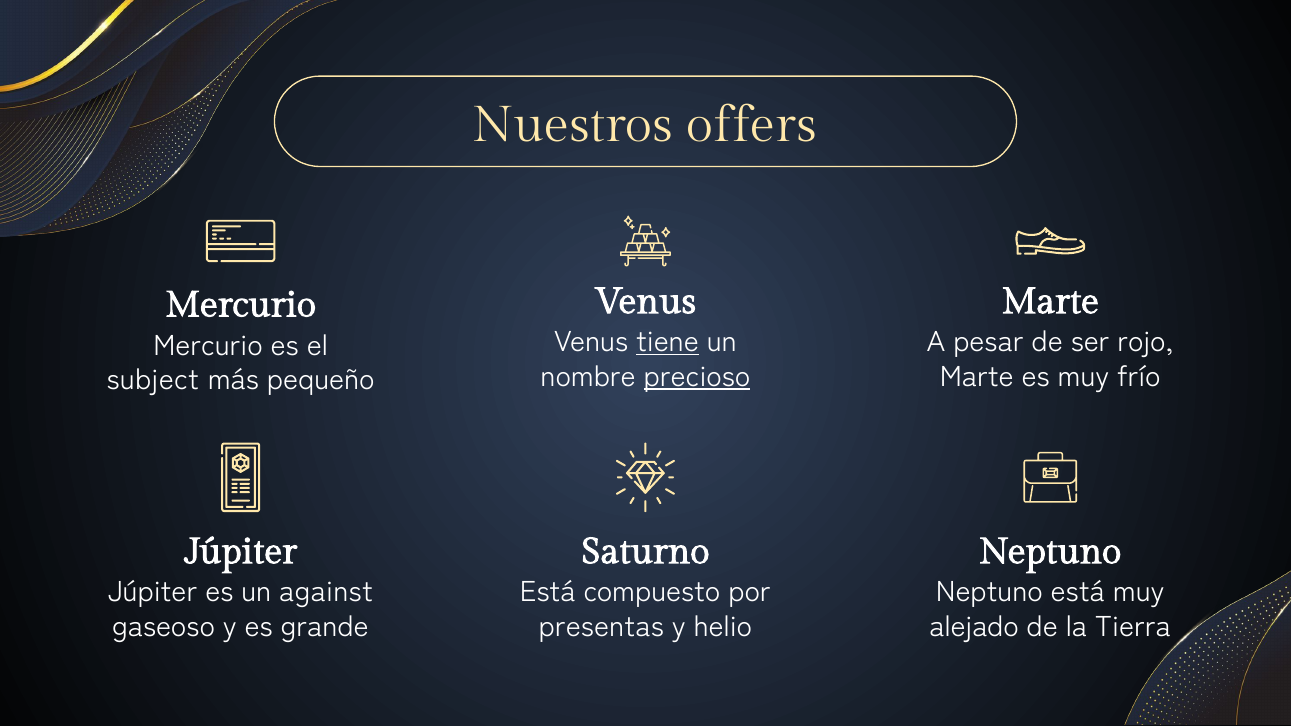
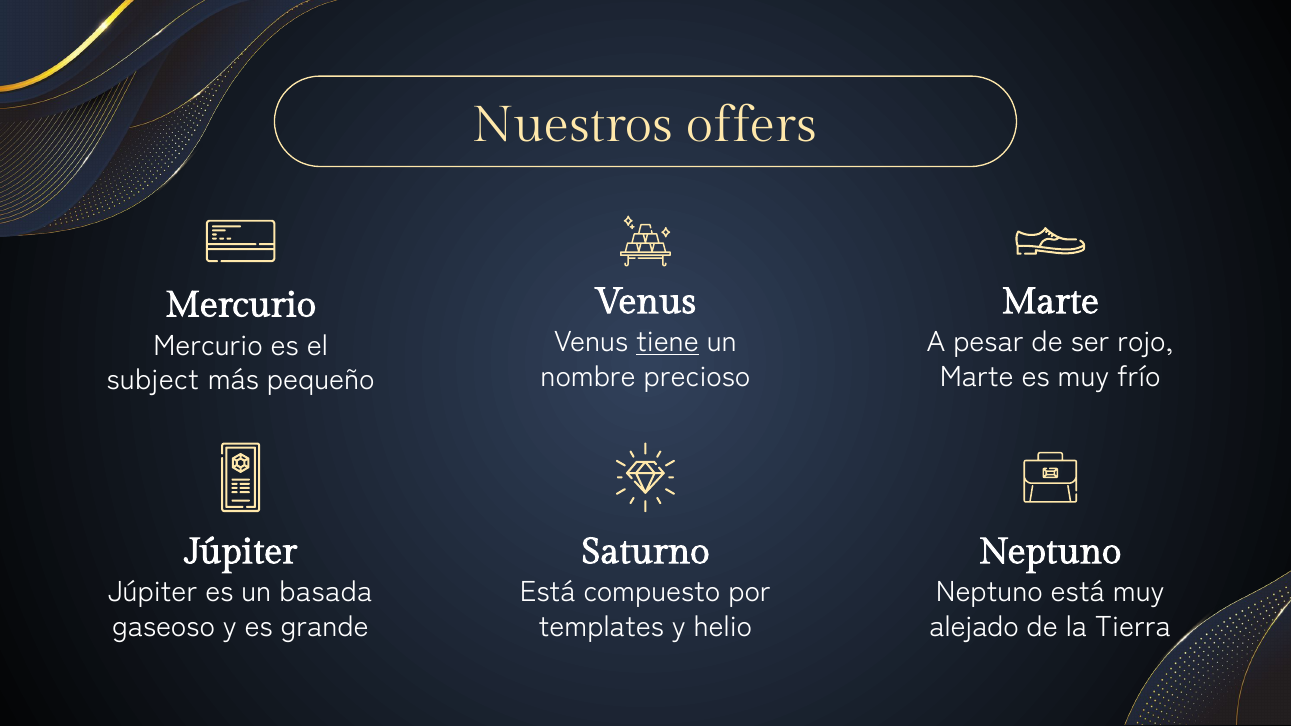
precioso underline: present -> none
against: against -> basada
presentas: presentas -> templates
